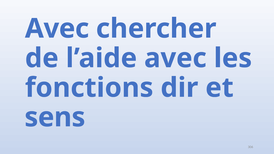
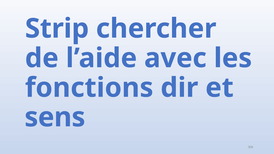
Avec at (57, 29): Avec -> Strip
